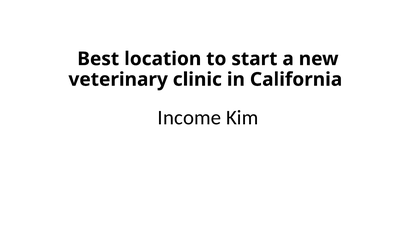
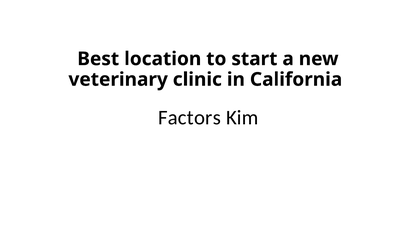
Income: Income -> Factors
